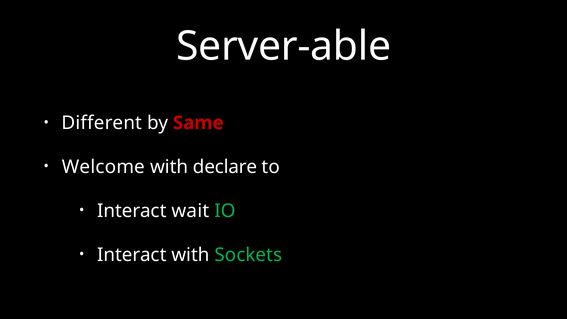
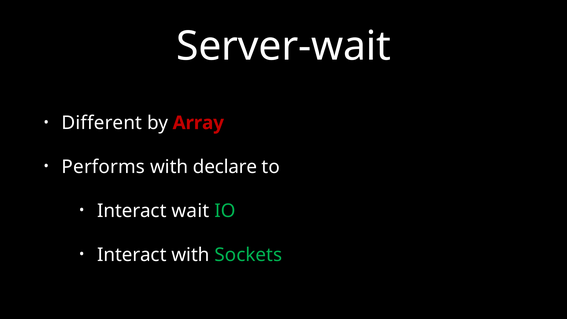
Server-able: Server-able -> Server-wait
Same: Same -> Array
Welcome: Welcome -> Performs
